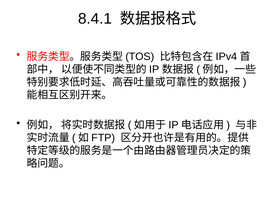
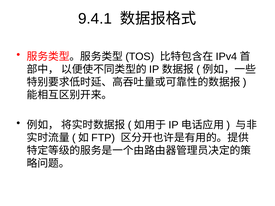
8.4.1: 8.4.1 -> 9.4.1
